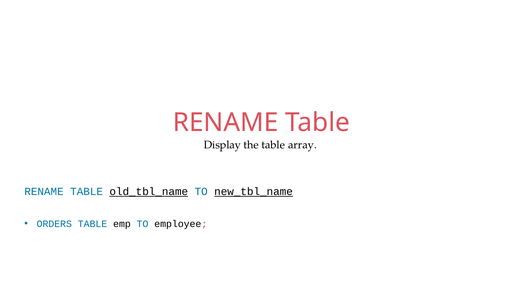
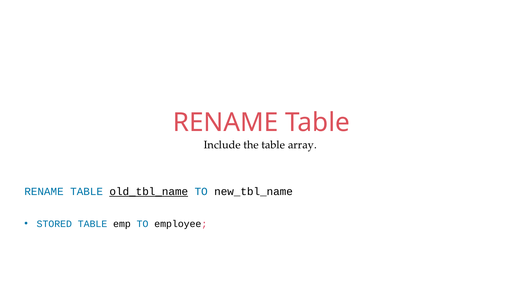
Display: Display -> Include
new_tbl_name underline: present -> none
ORDERS: ORDERS -> STORED
